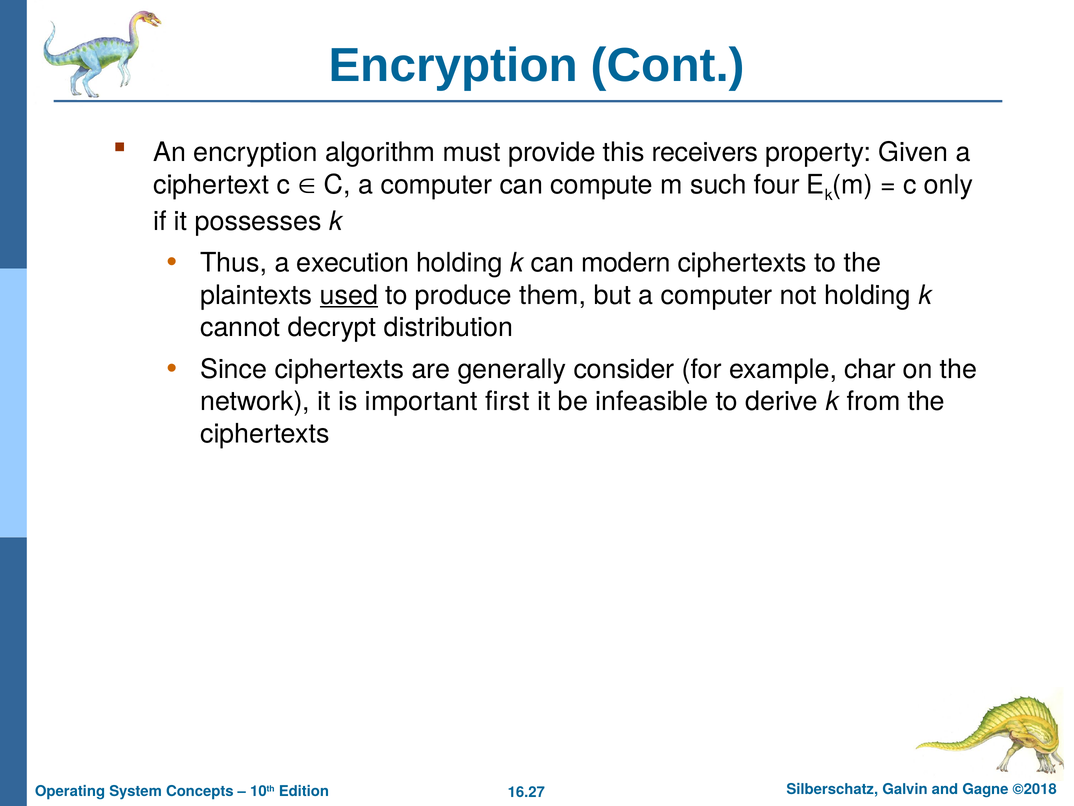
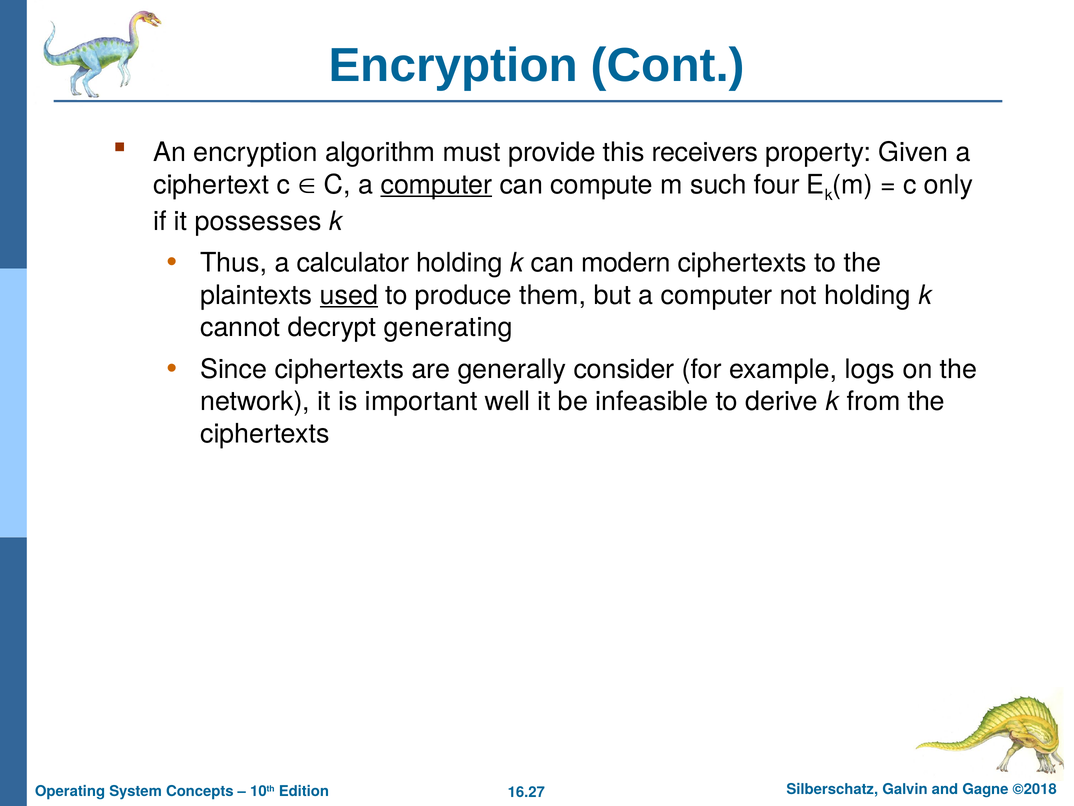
computer at (436, 185) underline: none -> present
execution: execution -> calculator
distribution: distribution -> generating
char: char -> logs
first: first -> well
